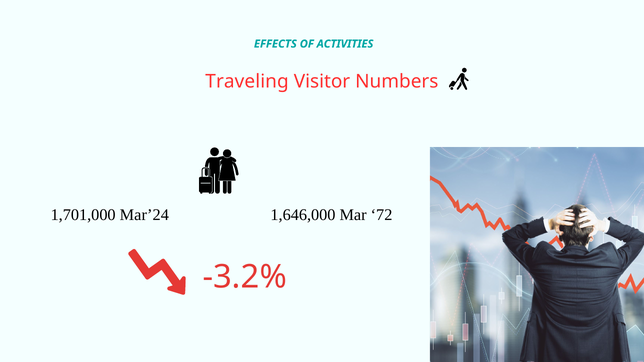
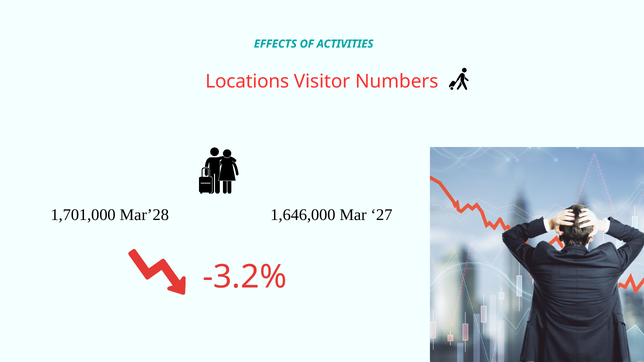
Traveling: Traveling -> Locations
Mar’24: Mar’24 -> Mar’28
72: 72 -> 27
